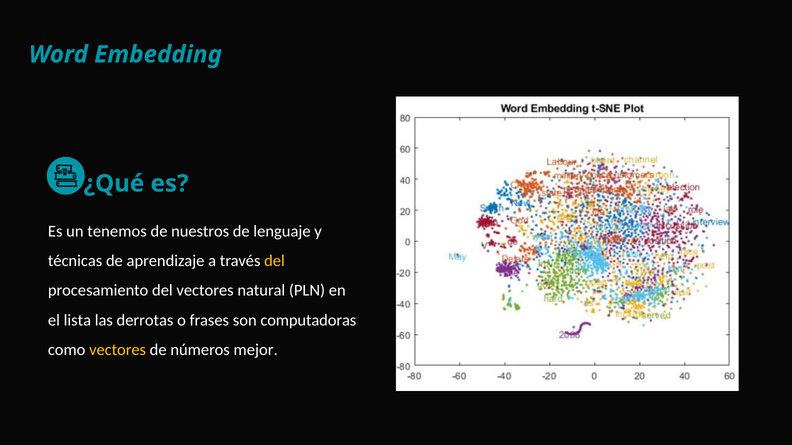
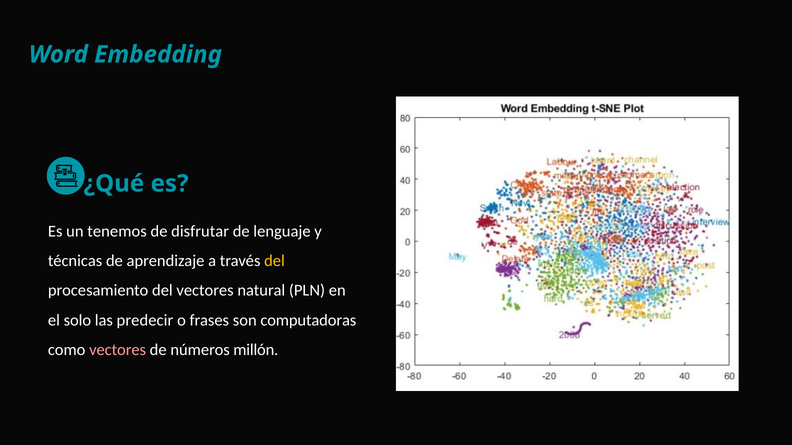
nuestros: nuestros -> disfrutar
lista: lista -> solo
derrotas: derrotas -> predecir
vectores at (118, 350) colour: yellow -> pink
mejor: mejor -> millón
